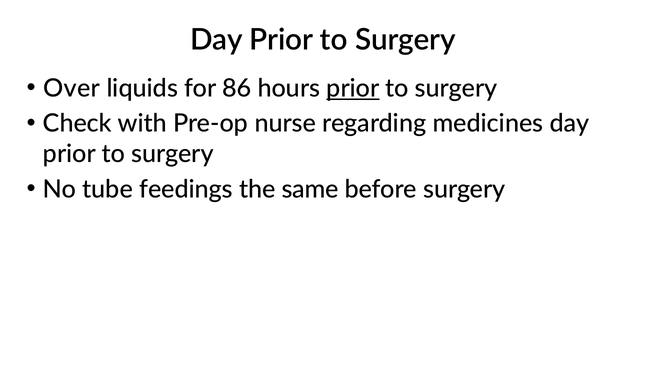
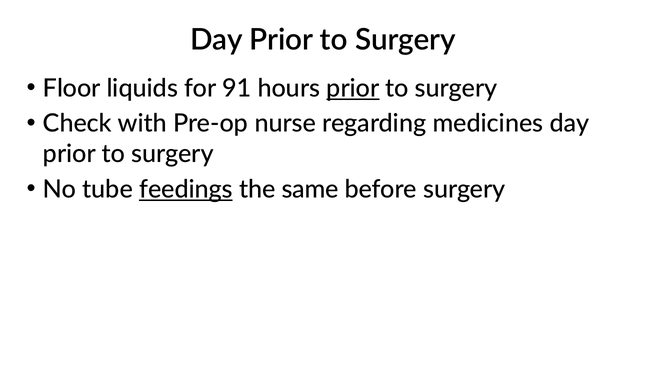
Over: Over -> Floor
86: 86 -> 91
feedings underline: none -> present
